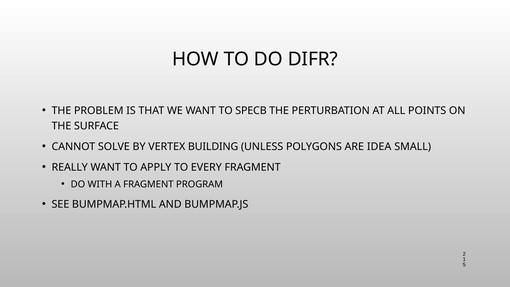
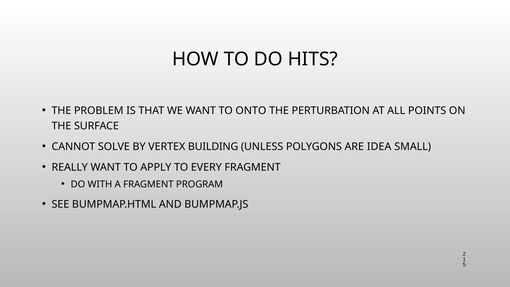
DIFR: DIFR -> HITS
SPECB: SPECB -> ONTO
